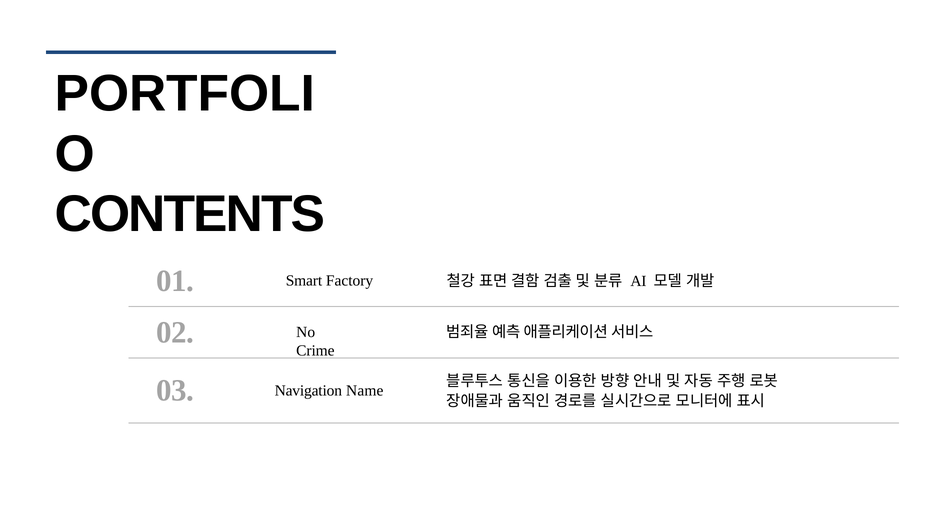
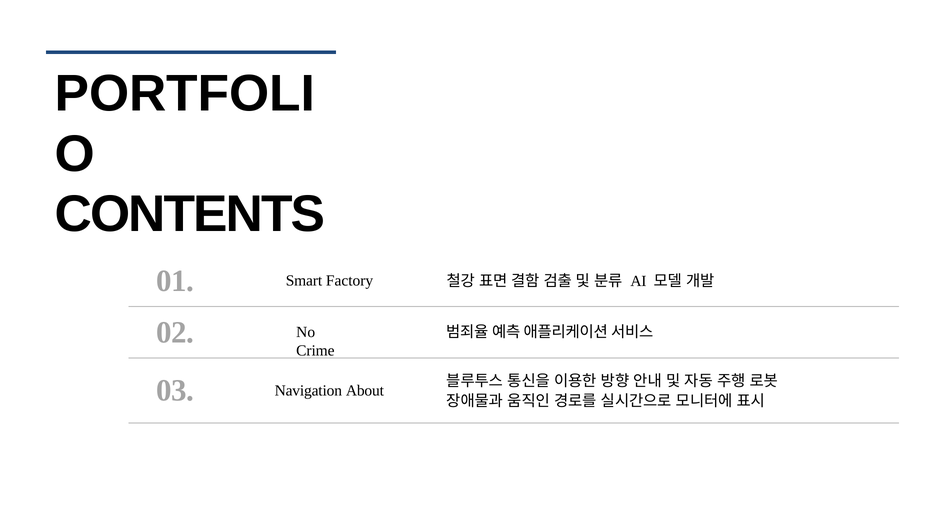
Name: Name -> About
